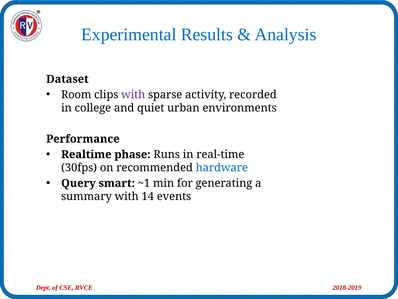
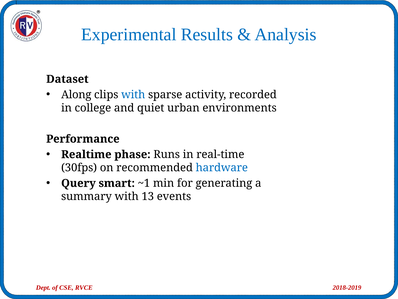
Room: Room -> Along
with at (133, 95) colour: purple -> blue
14: 14 -> 13
